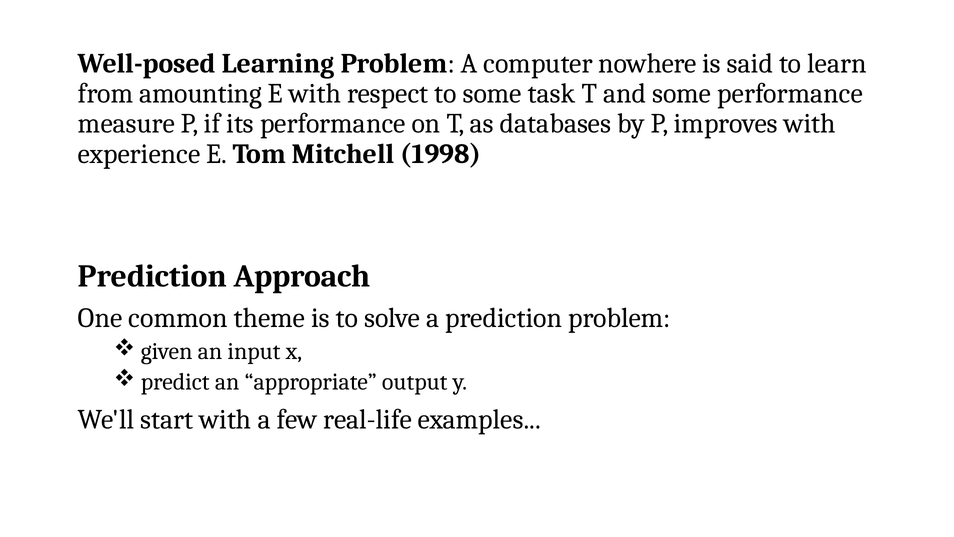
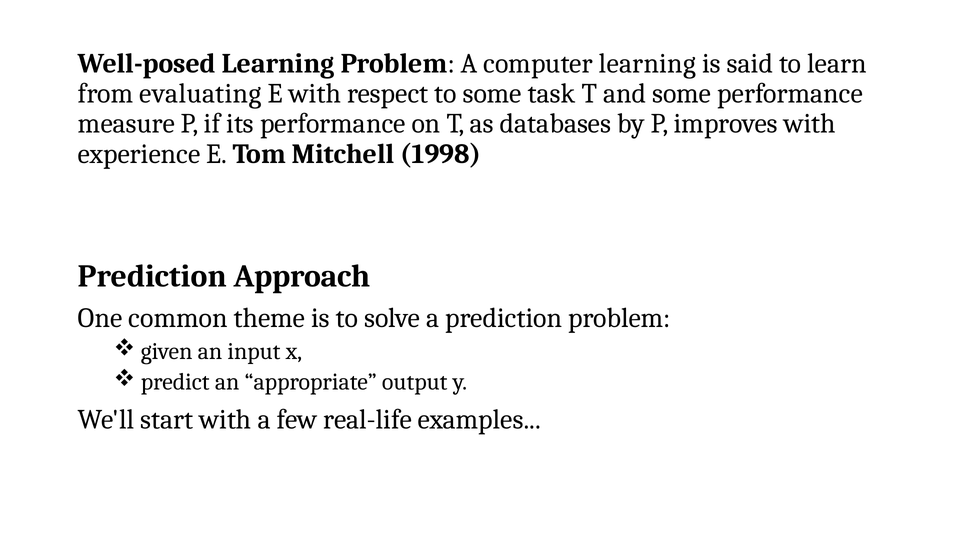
computer nowhere: nowhere -> learning
amounting: amounting -> evaluating
